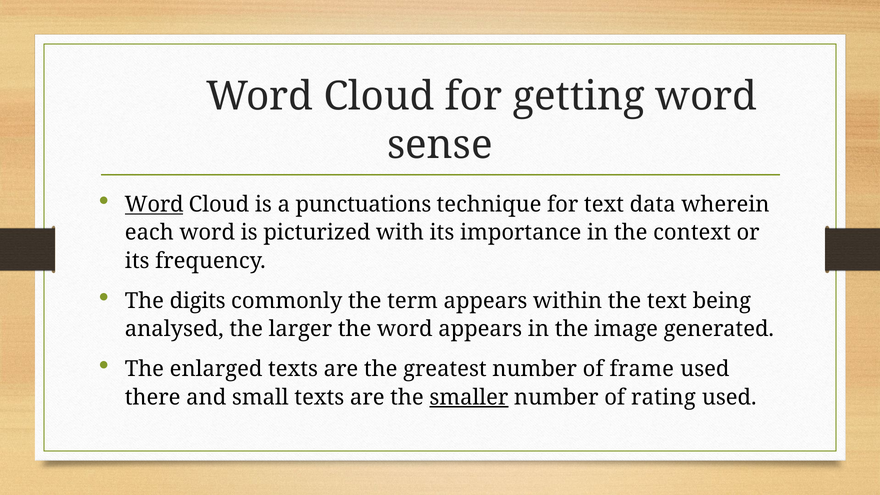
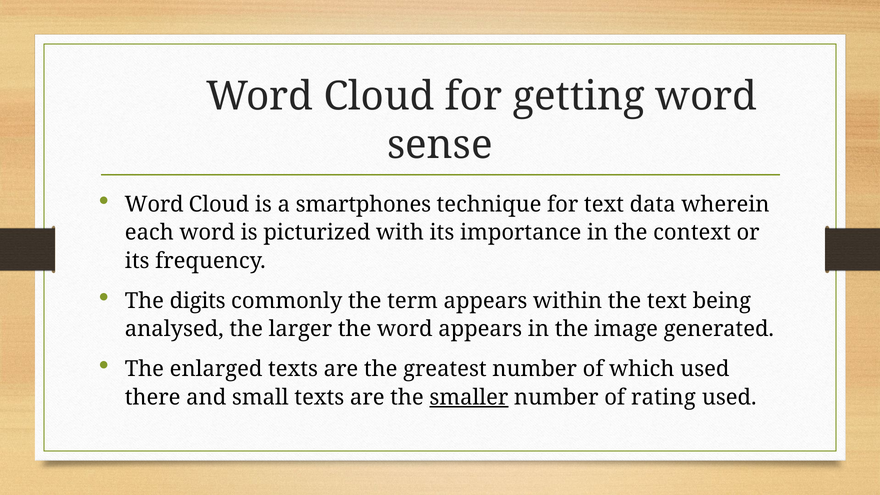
Word at (154, 204) underline: present -> none
punctuations: punctuations -> smartphones
frame: frame -> which
